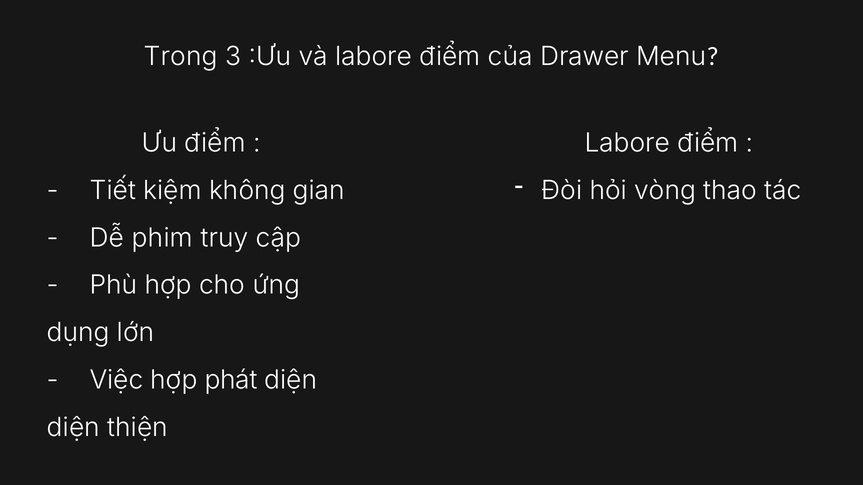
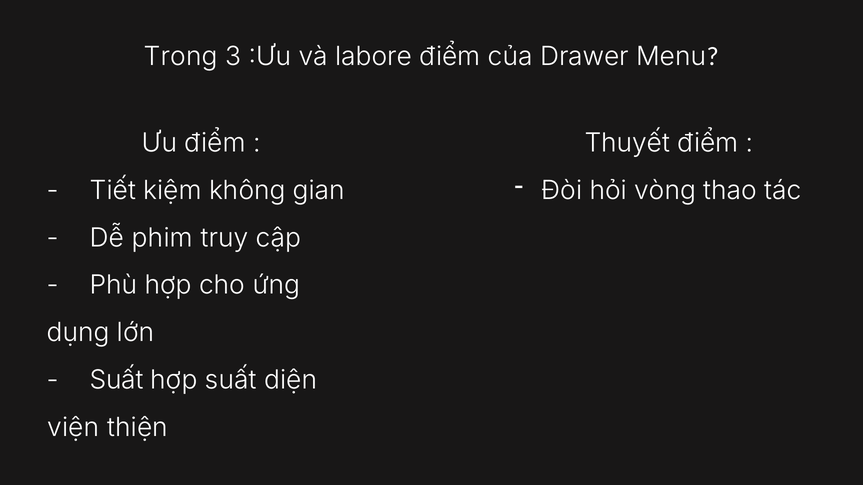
Labore at (627, 143): Labore -> Thuyết
Việc at (117, 380): Việc -> Suất
hợp phát: phát -> suất
diện at (73, 428): diện -> viện
